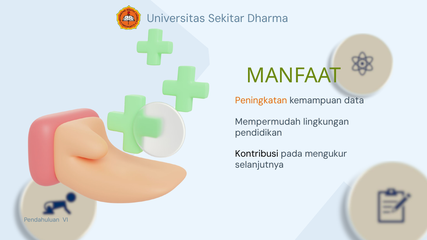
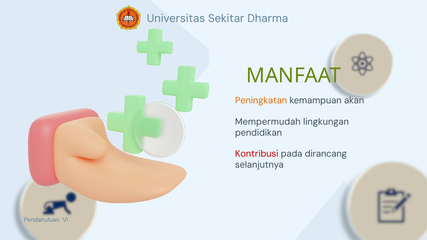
data: data -> akan
Kontribusi colour: black -> red
mengukur: mengukur -> dirancang
